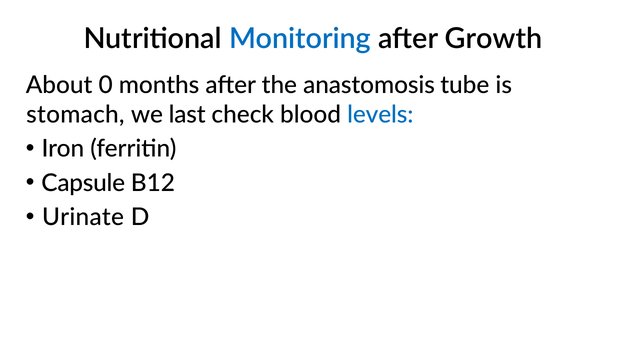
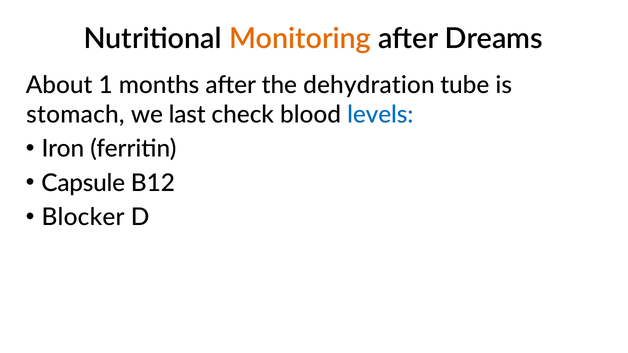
Monitoring colour: blue -> orange
Growth: Growth -> Dreams
0: 0 -> 1
anastomosis: anastomosis -> dehydration
Urinate: Urinate -> Blocker
